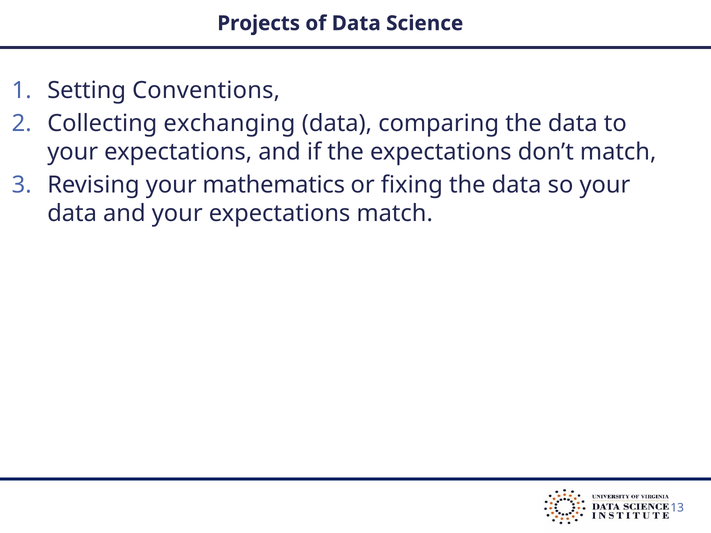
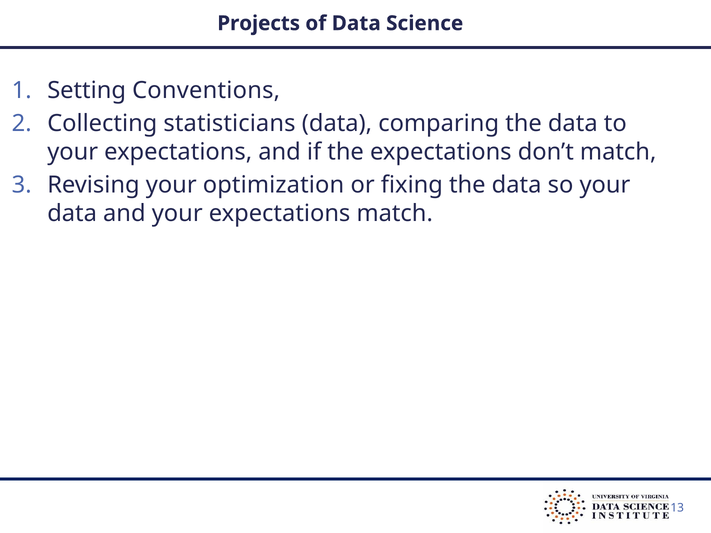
exchanging: exchanging -> statisticians
mathematics: mathematics -> optimization
